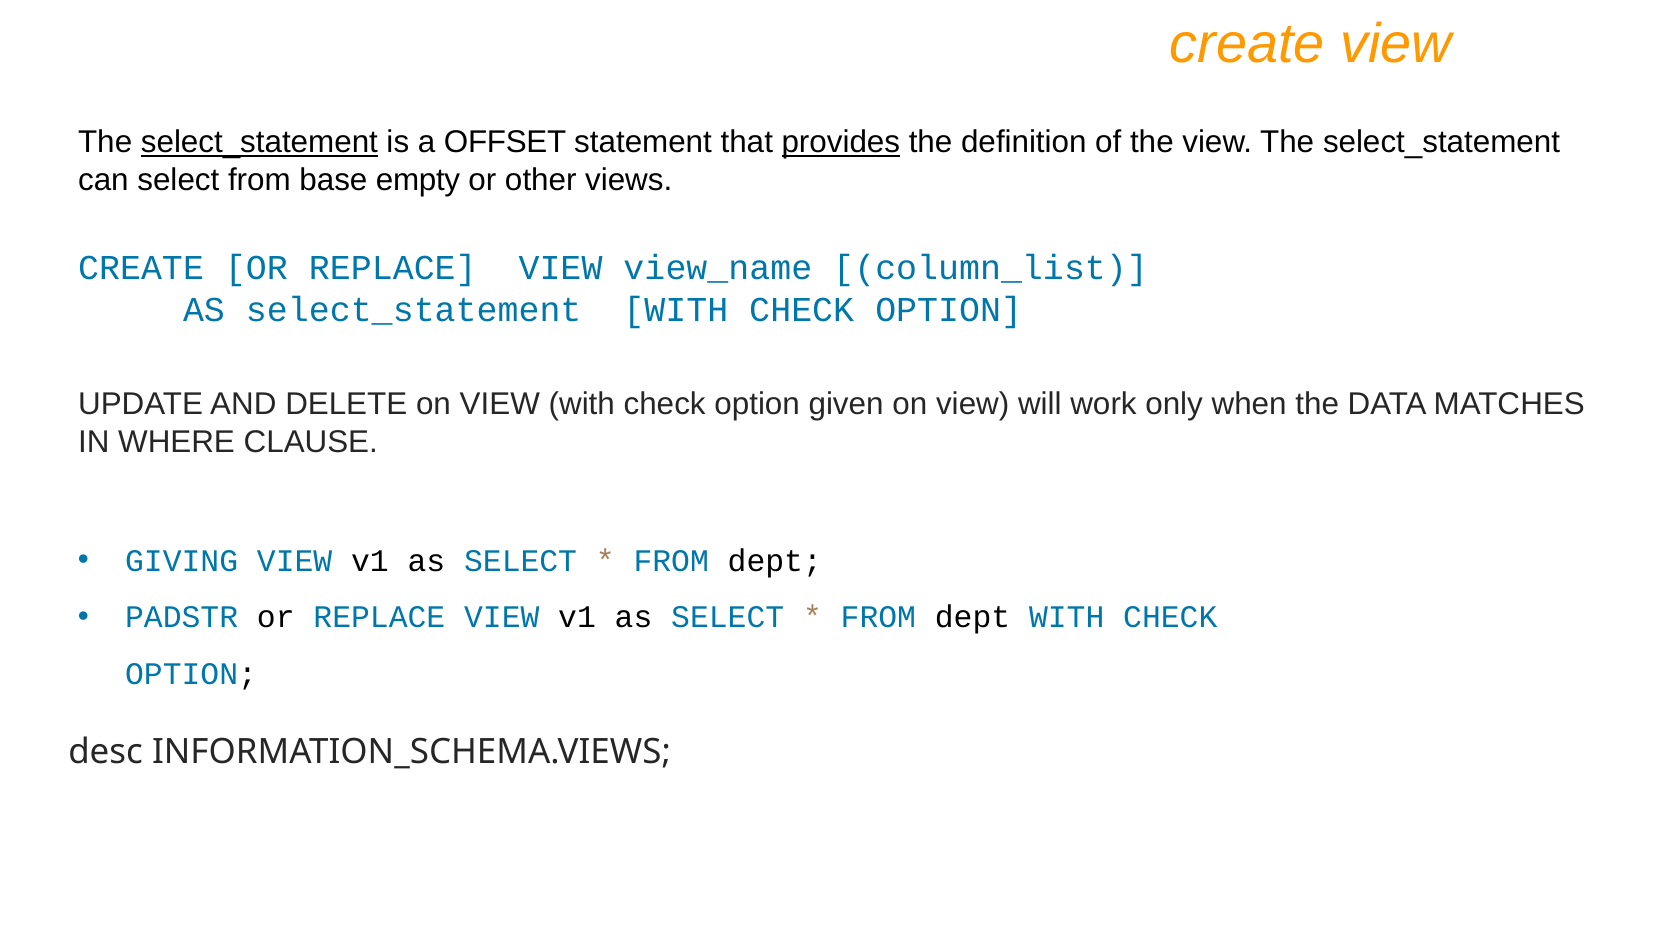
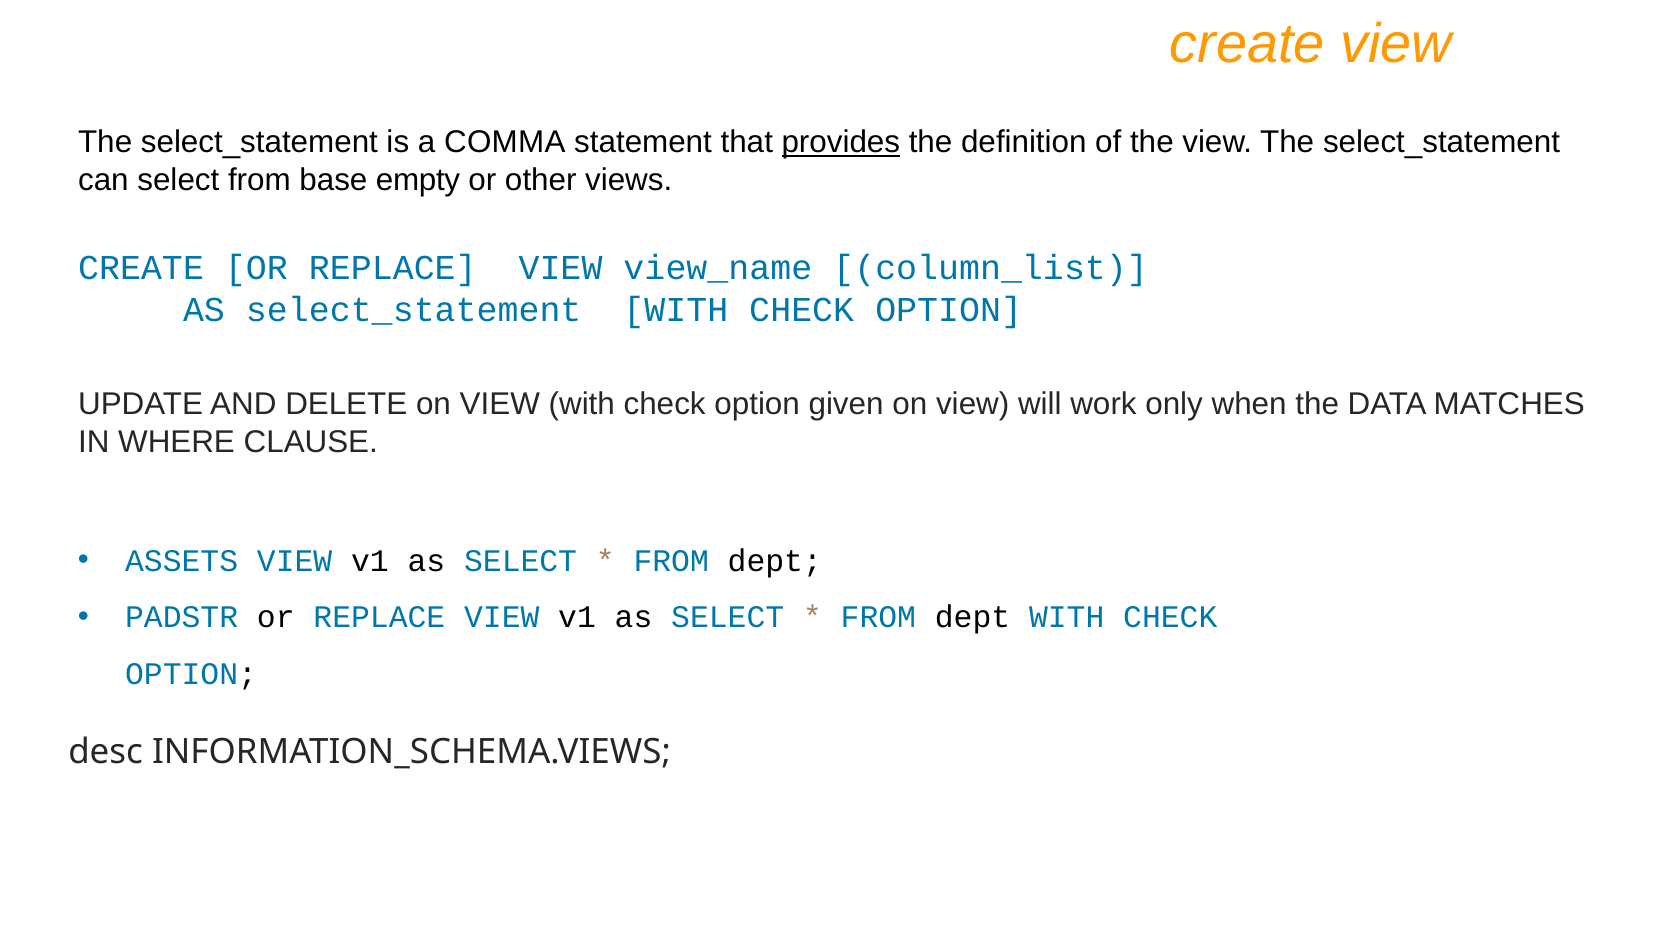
select_statement at (259, 142) underline: present -> none
OFFSET: OFFSET -> COMMA
GIVING: GIVING -> ASSETS
